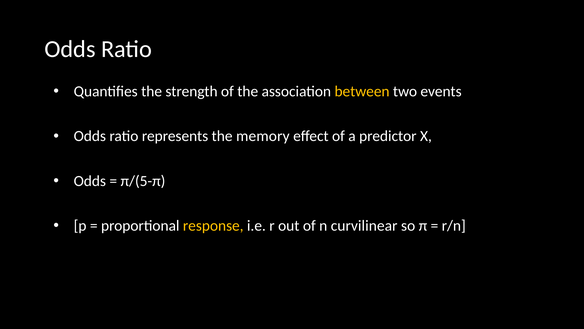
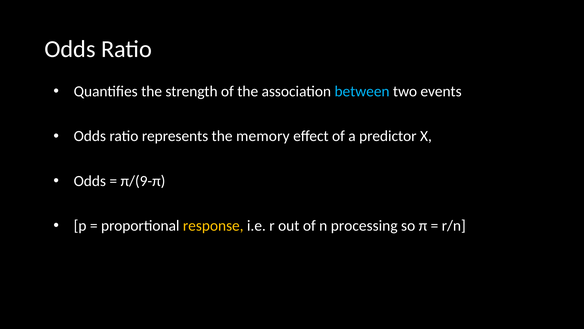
between colour: yellow -> light blue
π/(5-π: π/(5-π -> π/(9-π
curvilinear: curvilinear -> processing
